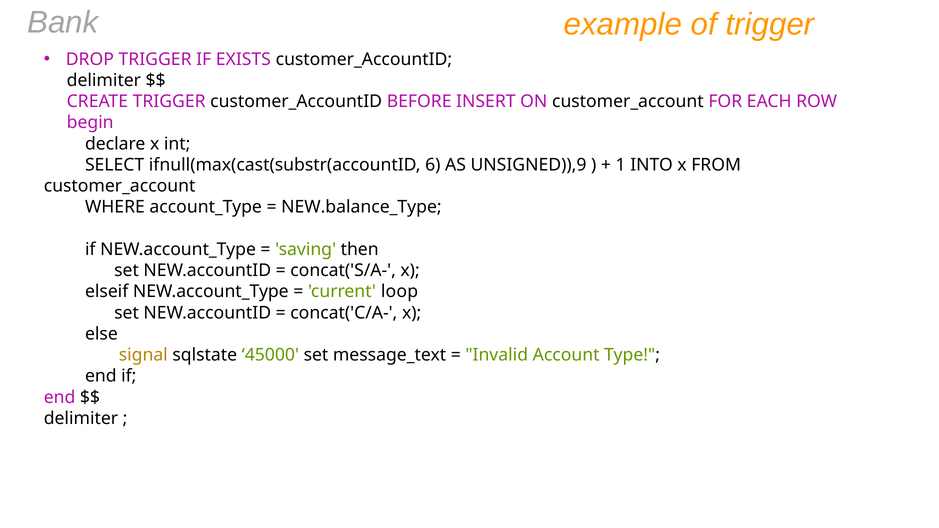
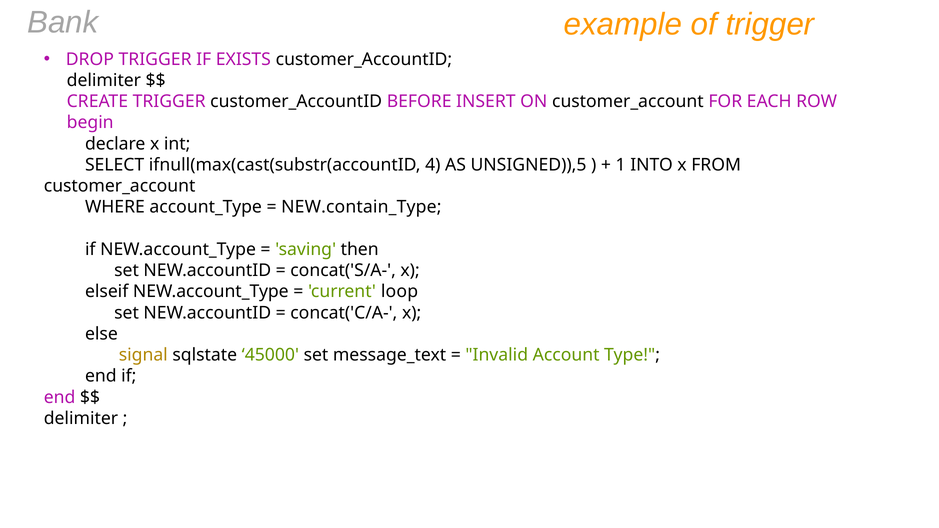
6: 6 -> 4
UNSIGNED)),9: UNSIGNED)),9 -> UNSIGNED)),5
NEW.balance_Type: NEW.balance_Type -> NEW.contain_Type
